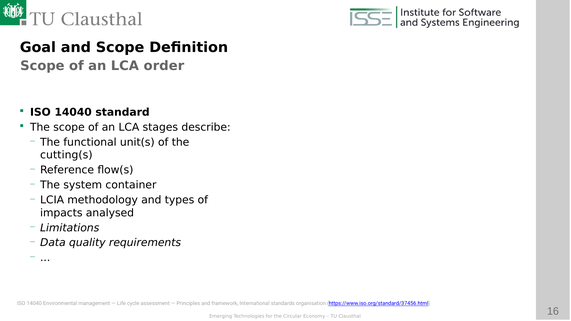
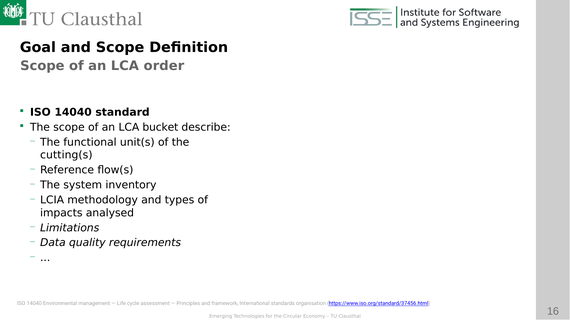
stages: stages -> bucket
container: container -> inventory
